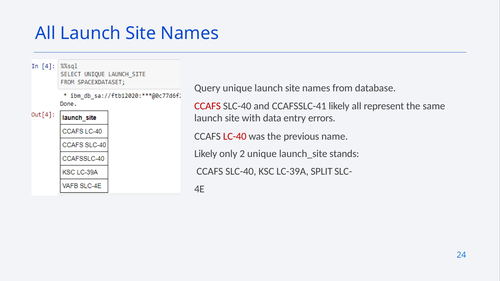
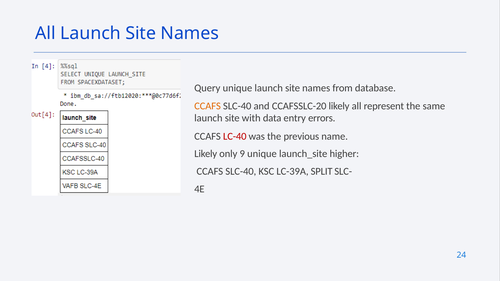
CCAFS at (208, 106) colour: red -> orange
CCAFSSLC-41: CCAFSSLC-41 -> CCAFSSLC-20
2: 2 -> 9
stands: stands -> higher
